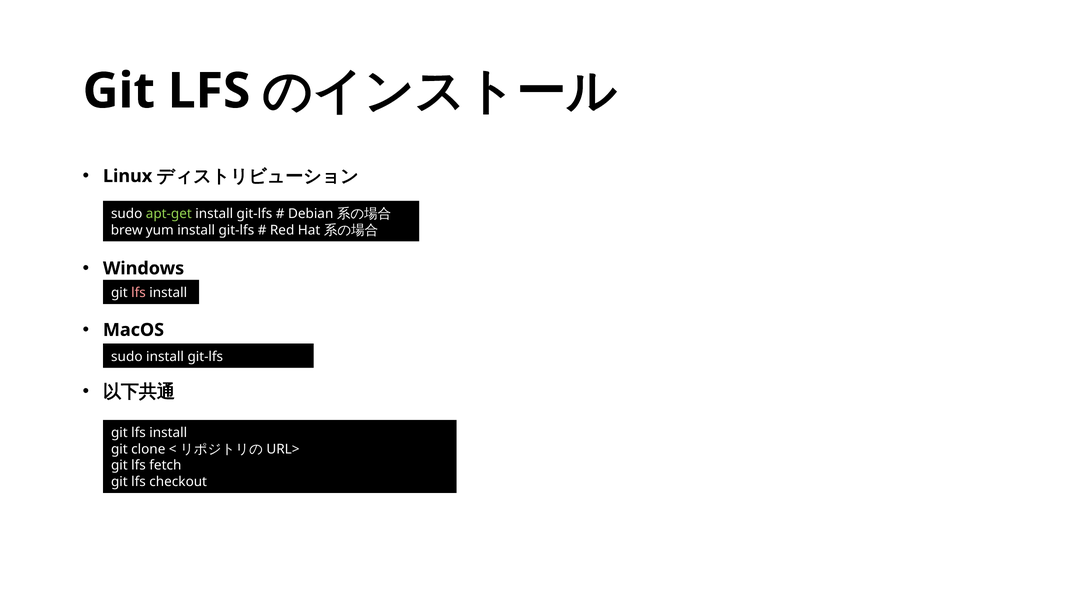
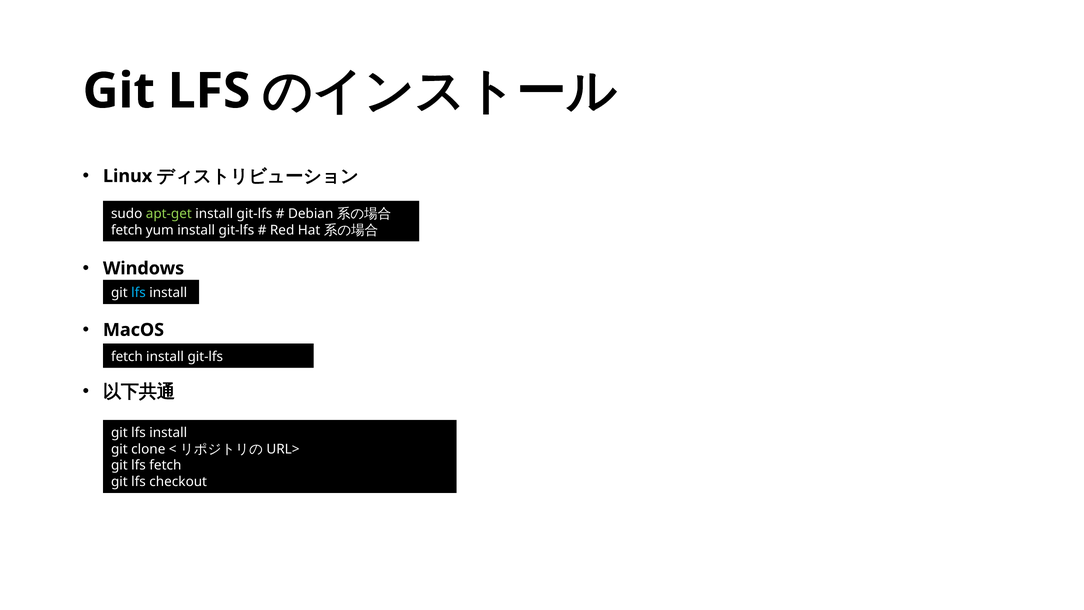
brew at (127, 230): brew -> fetch
lfs at (138, 293) colour: pink -> light blue
sudo at (127, 356): sudo -> fetch
